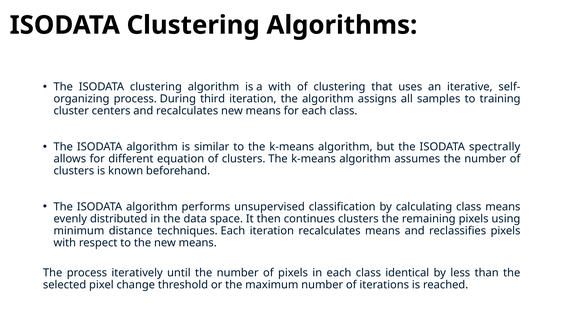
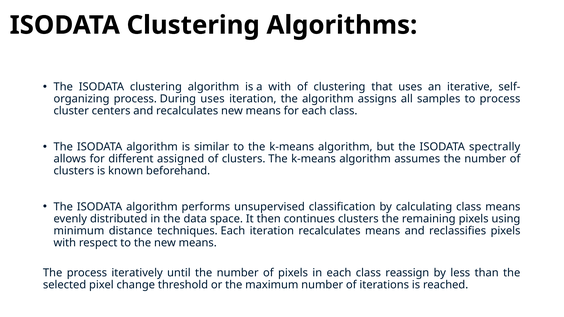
During third: third -> uses
to training: training -> process
equation: equation -> assigned
identical: identical -> reassign
